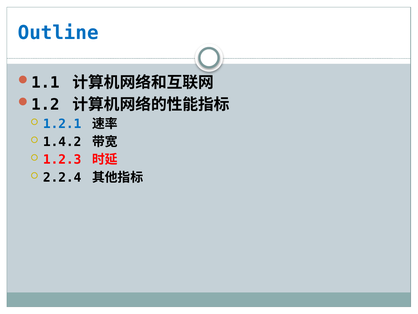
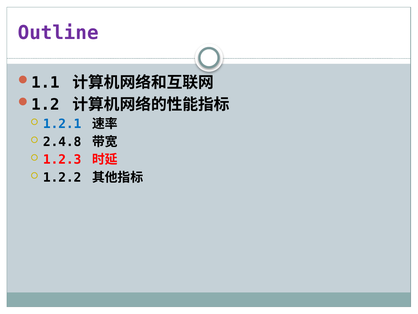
Outline colour: blue -> purple
1.4.2: 1.4.2 -> 2.4.8
2.2.4: 2.2.4 -> 1.2.2
